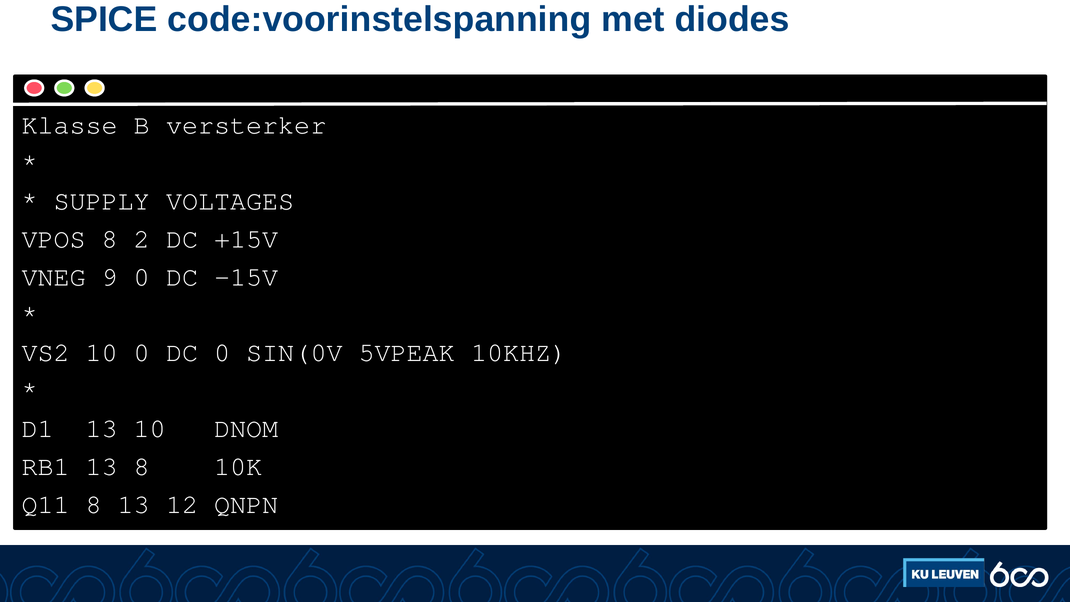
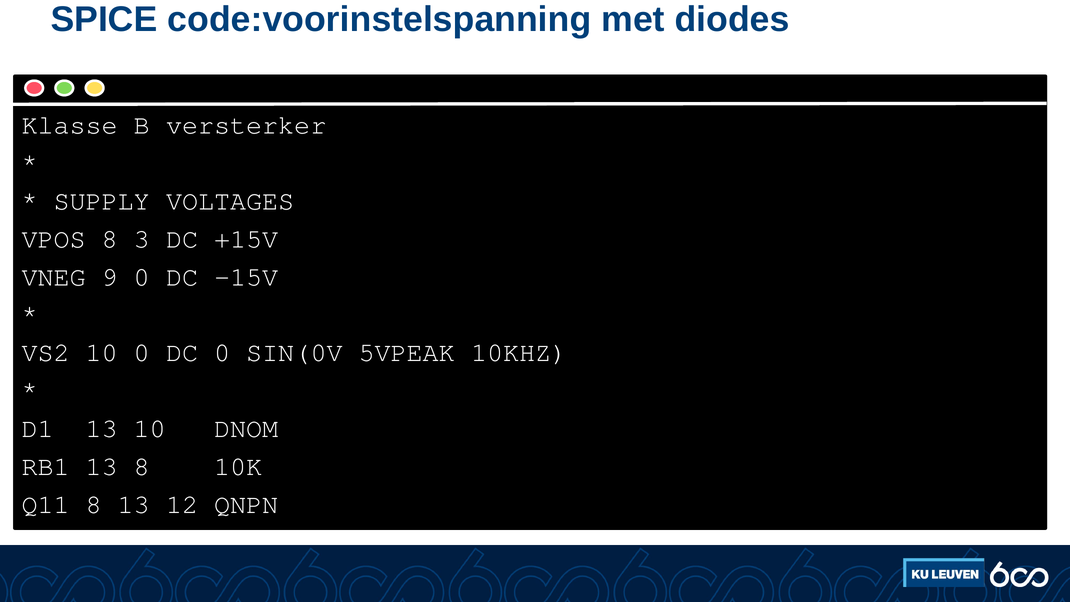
2: 2 -> 3
